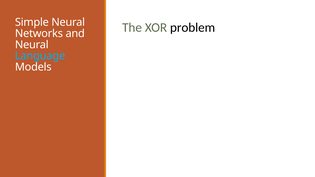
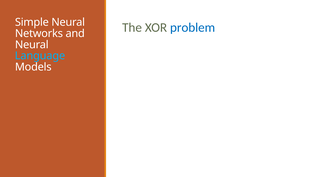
problem colour: black -> blue
